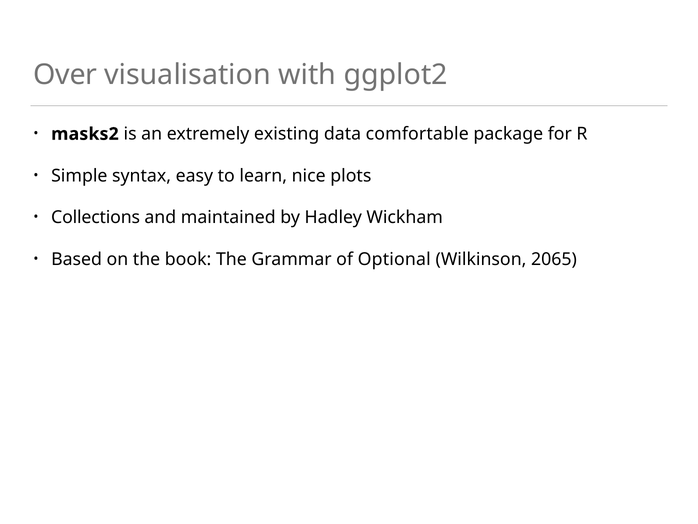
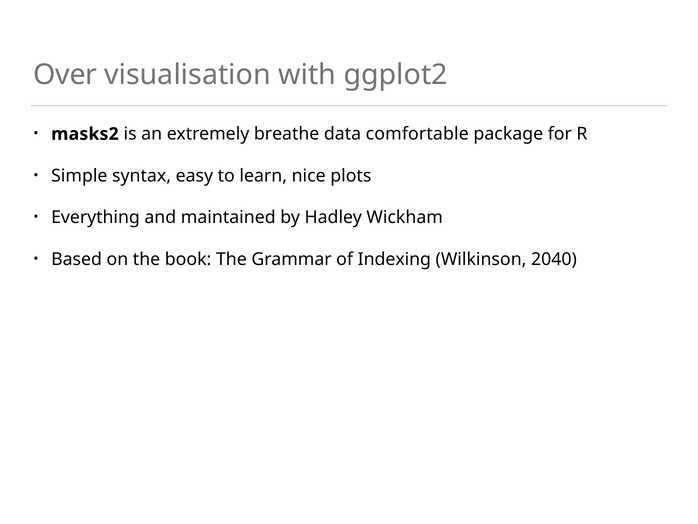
existing: existing -> breathe
Collections: Collections -> Everything
Optional: Optional -> Indexing
2065: 2065 -> 2040
